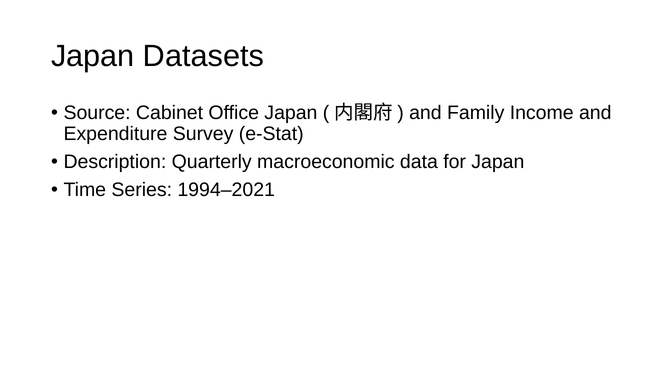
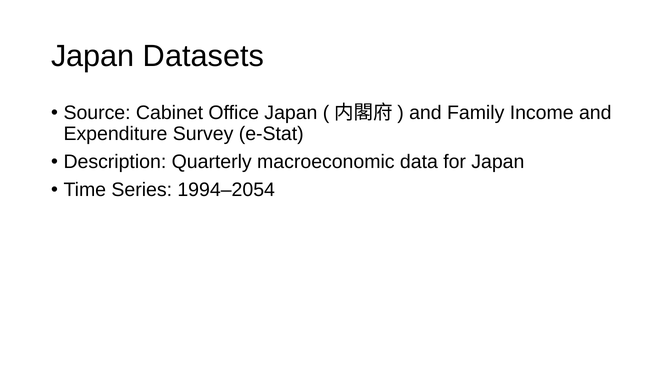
1994–2021: 1994–2021 -> 1994–2054
